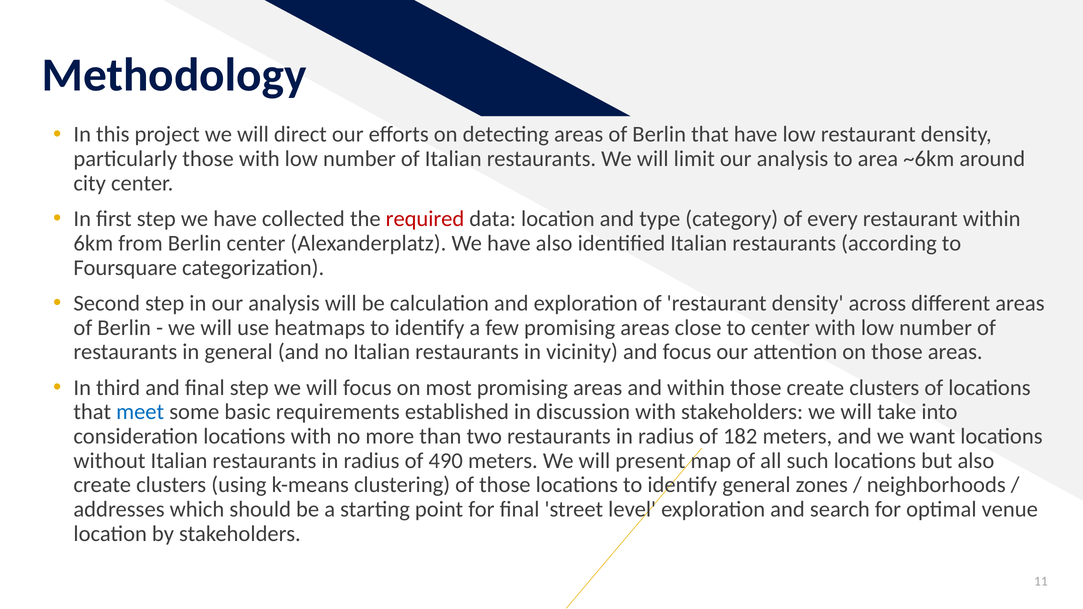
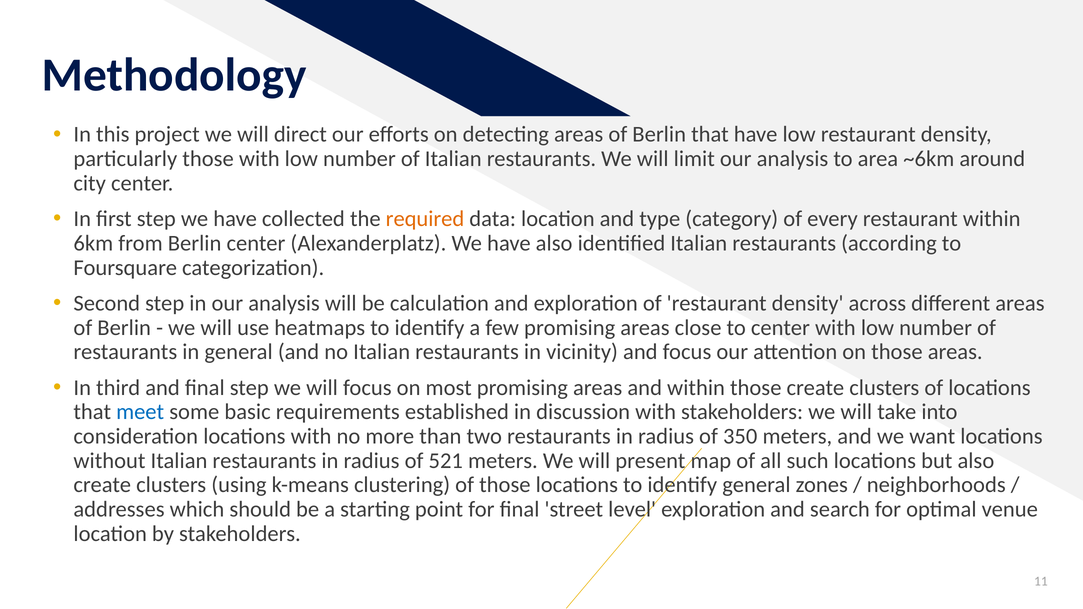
required colour: red -> orange
182: 182 -> 350
490: 490 -> 521
